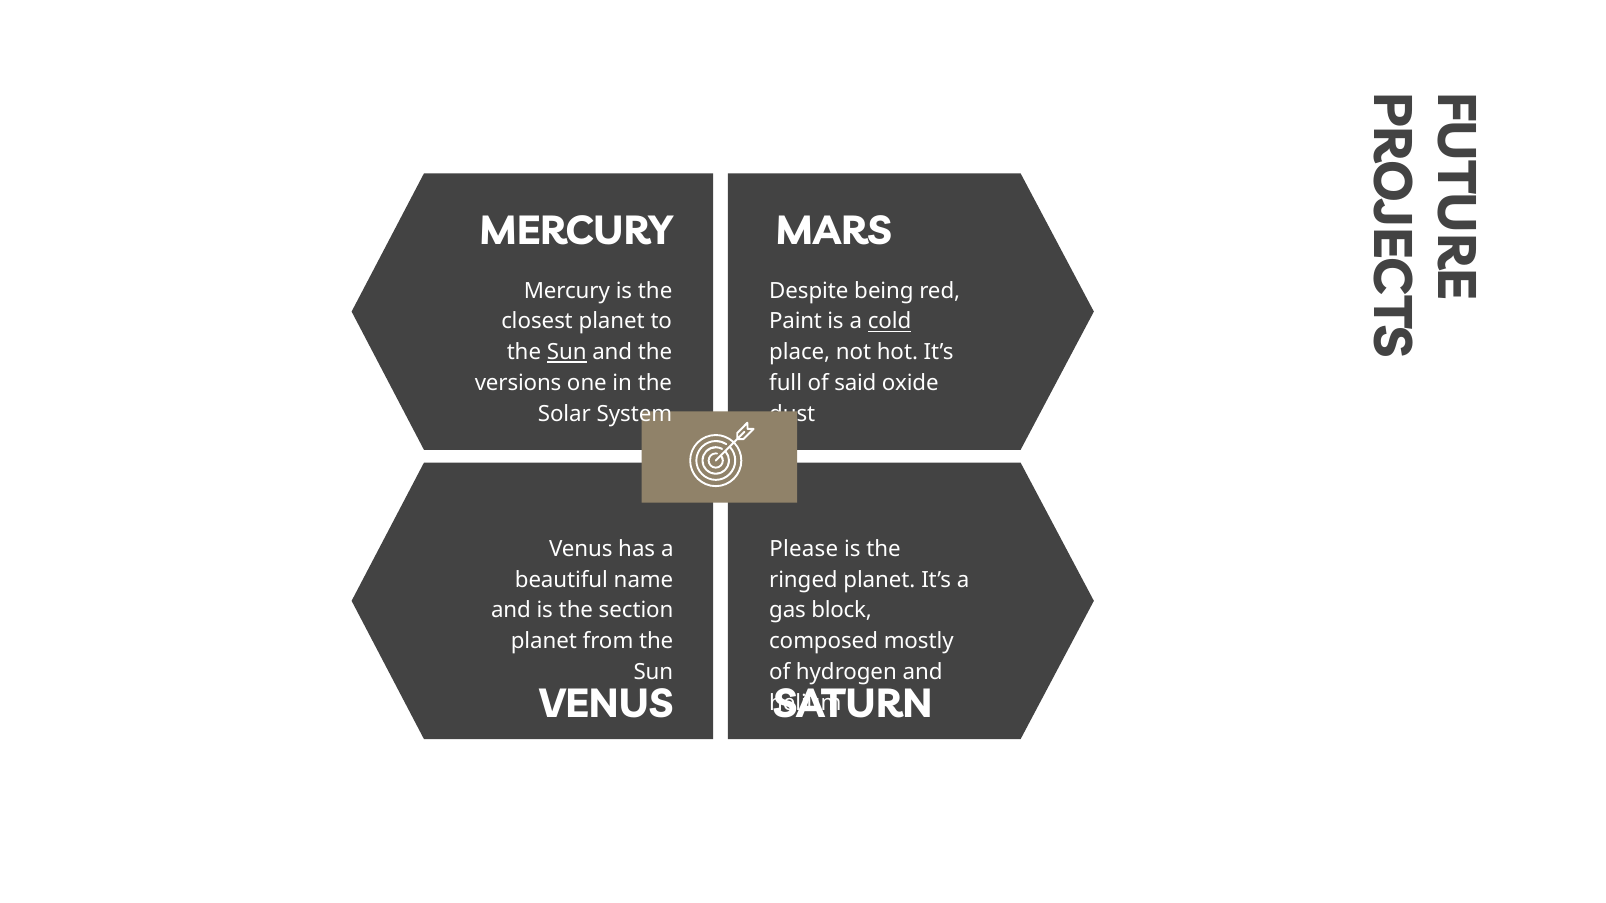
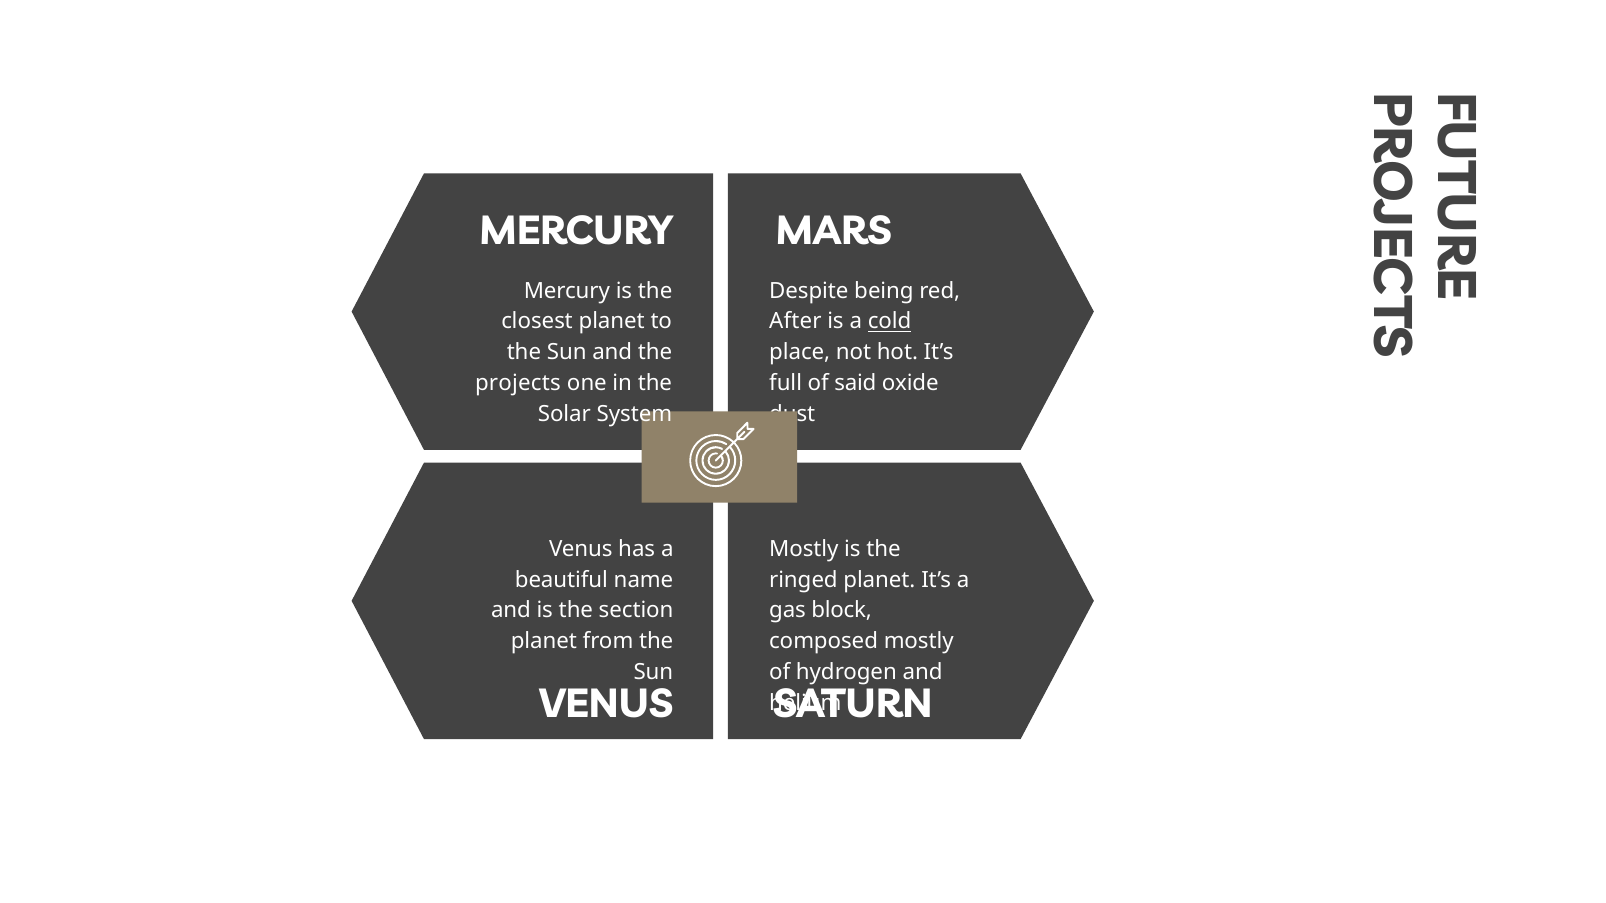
Paint: Paint -> After
Sun at (567, 353) underline: present -> none
versions: versions -> projects
Please at (804, 549): Please -> Mostly
